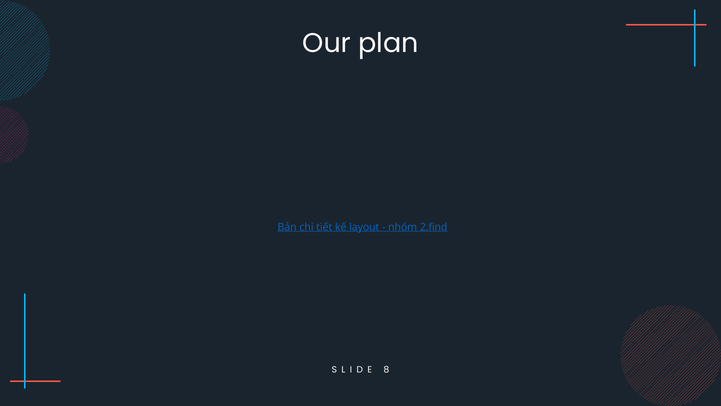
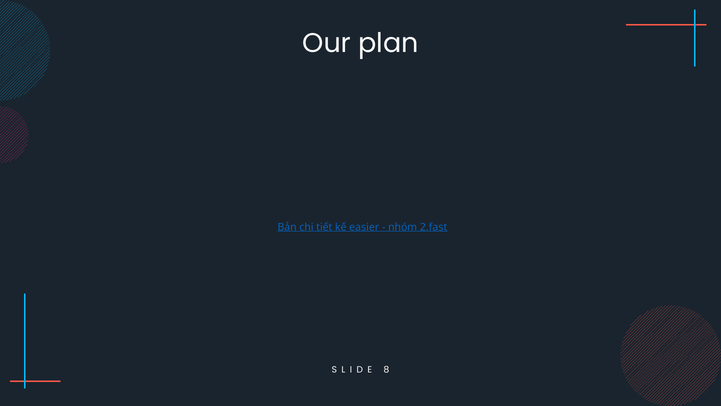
layout: layout -> easier
2.find: 2.find -> 2.fast
